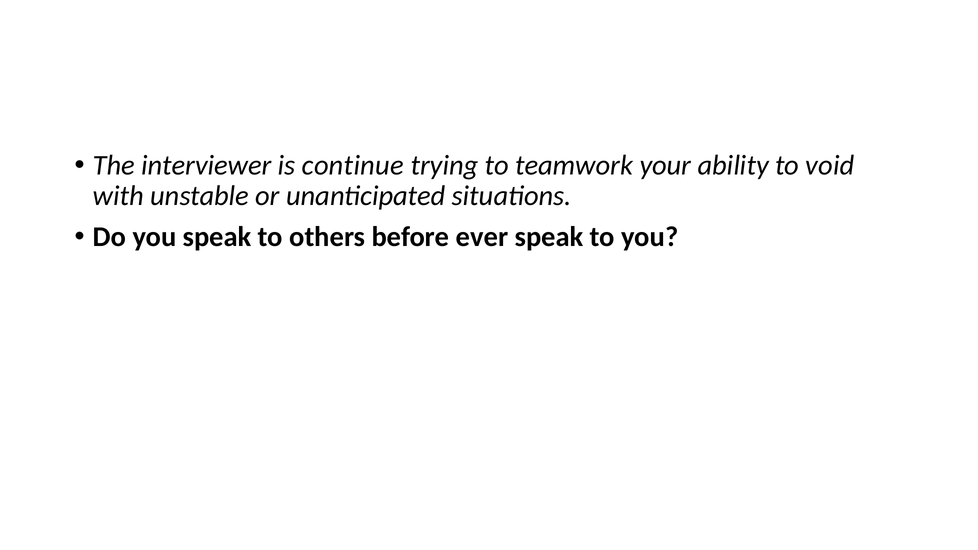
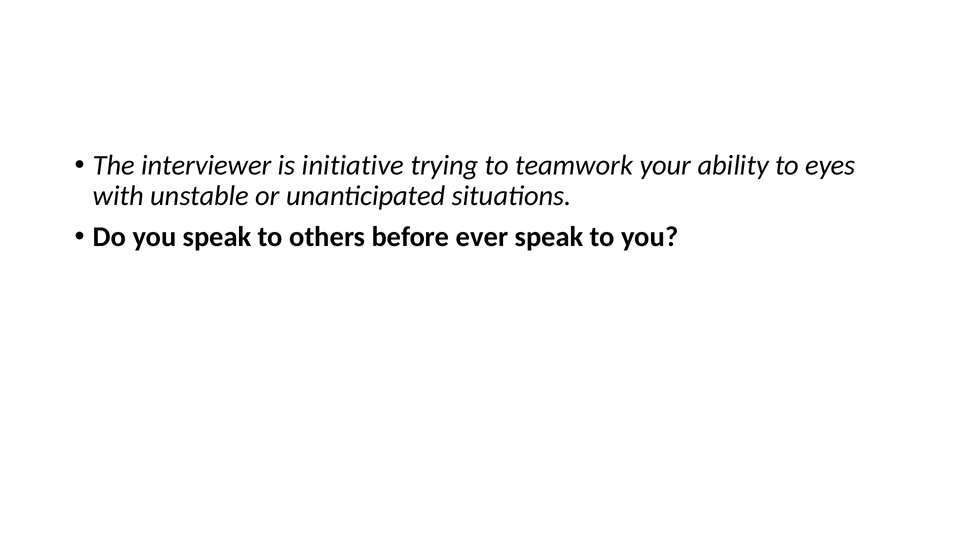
continue: continue -> initiative
void: void -> eyes
